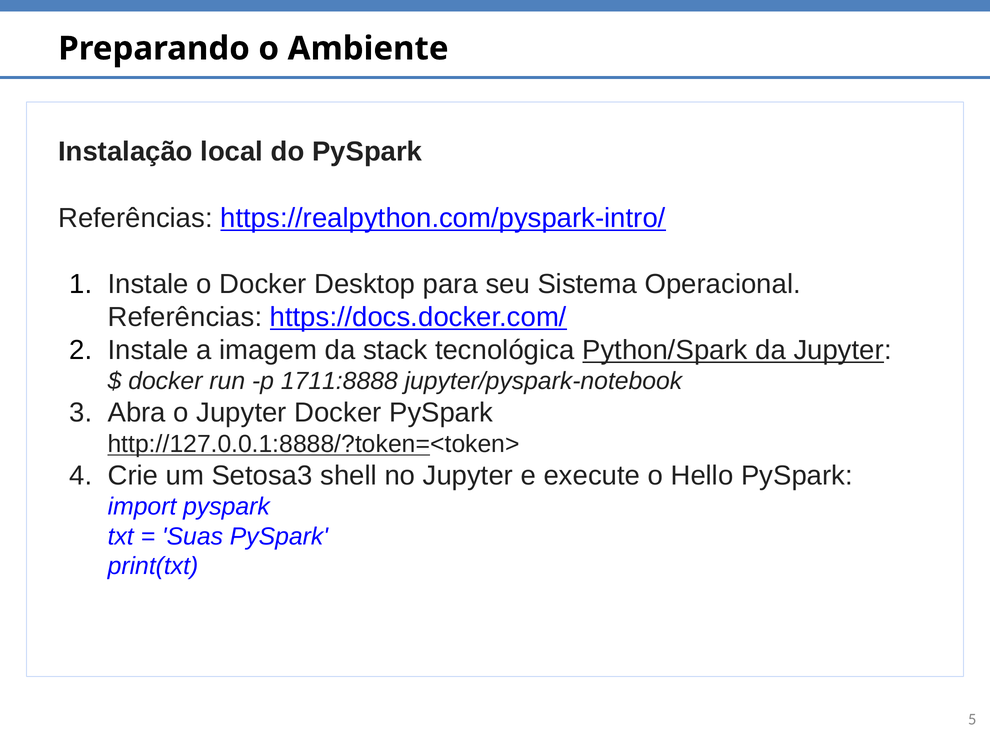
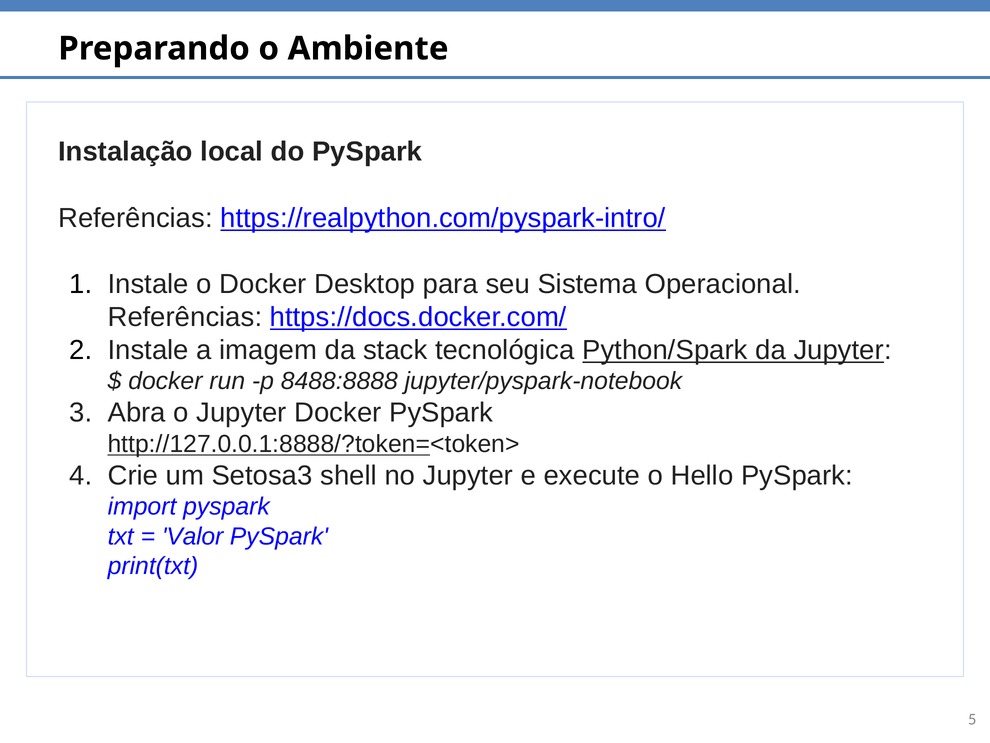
1711:8888: 1711:8888 -> 8488:8888
Suas: Suas -> Valor
